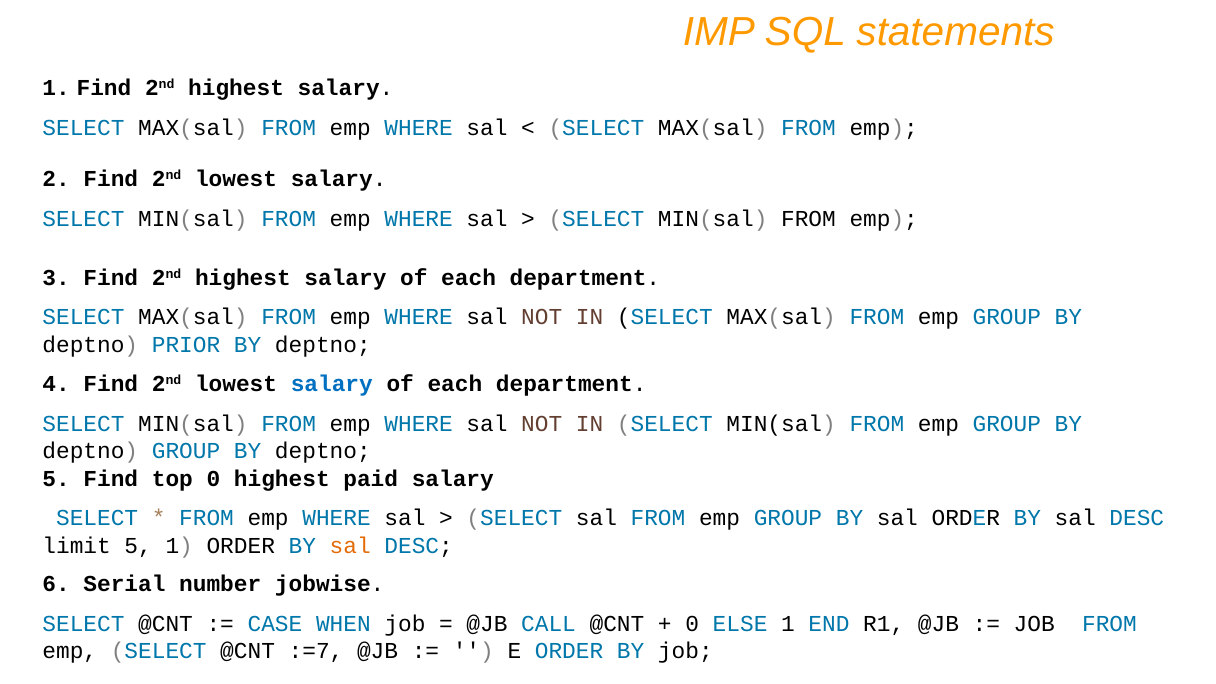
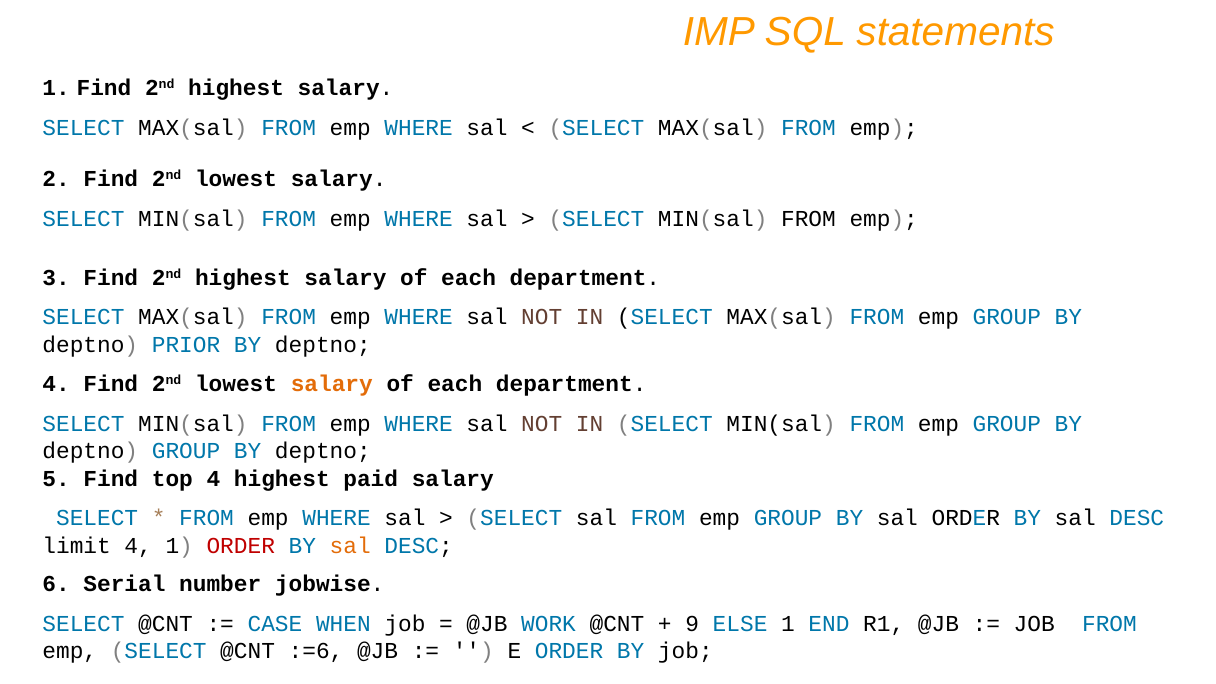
salary at (332, 384) colour: blue -> orange
top 0: 0 -> 4
limit 5: 5 -> 4
ORDER at (241, 546) colour: black -> red
CALL: CALL -> WORK
0 at (692, 624): 0 -> 9
:=7: :=7 -> :=6
